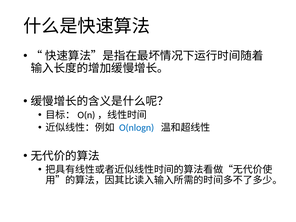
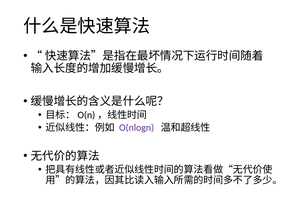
O(nlogn colour: blue -> purple
